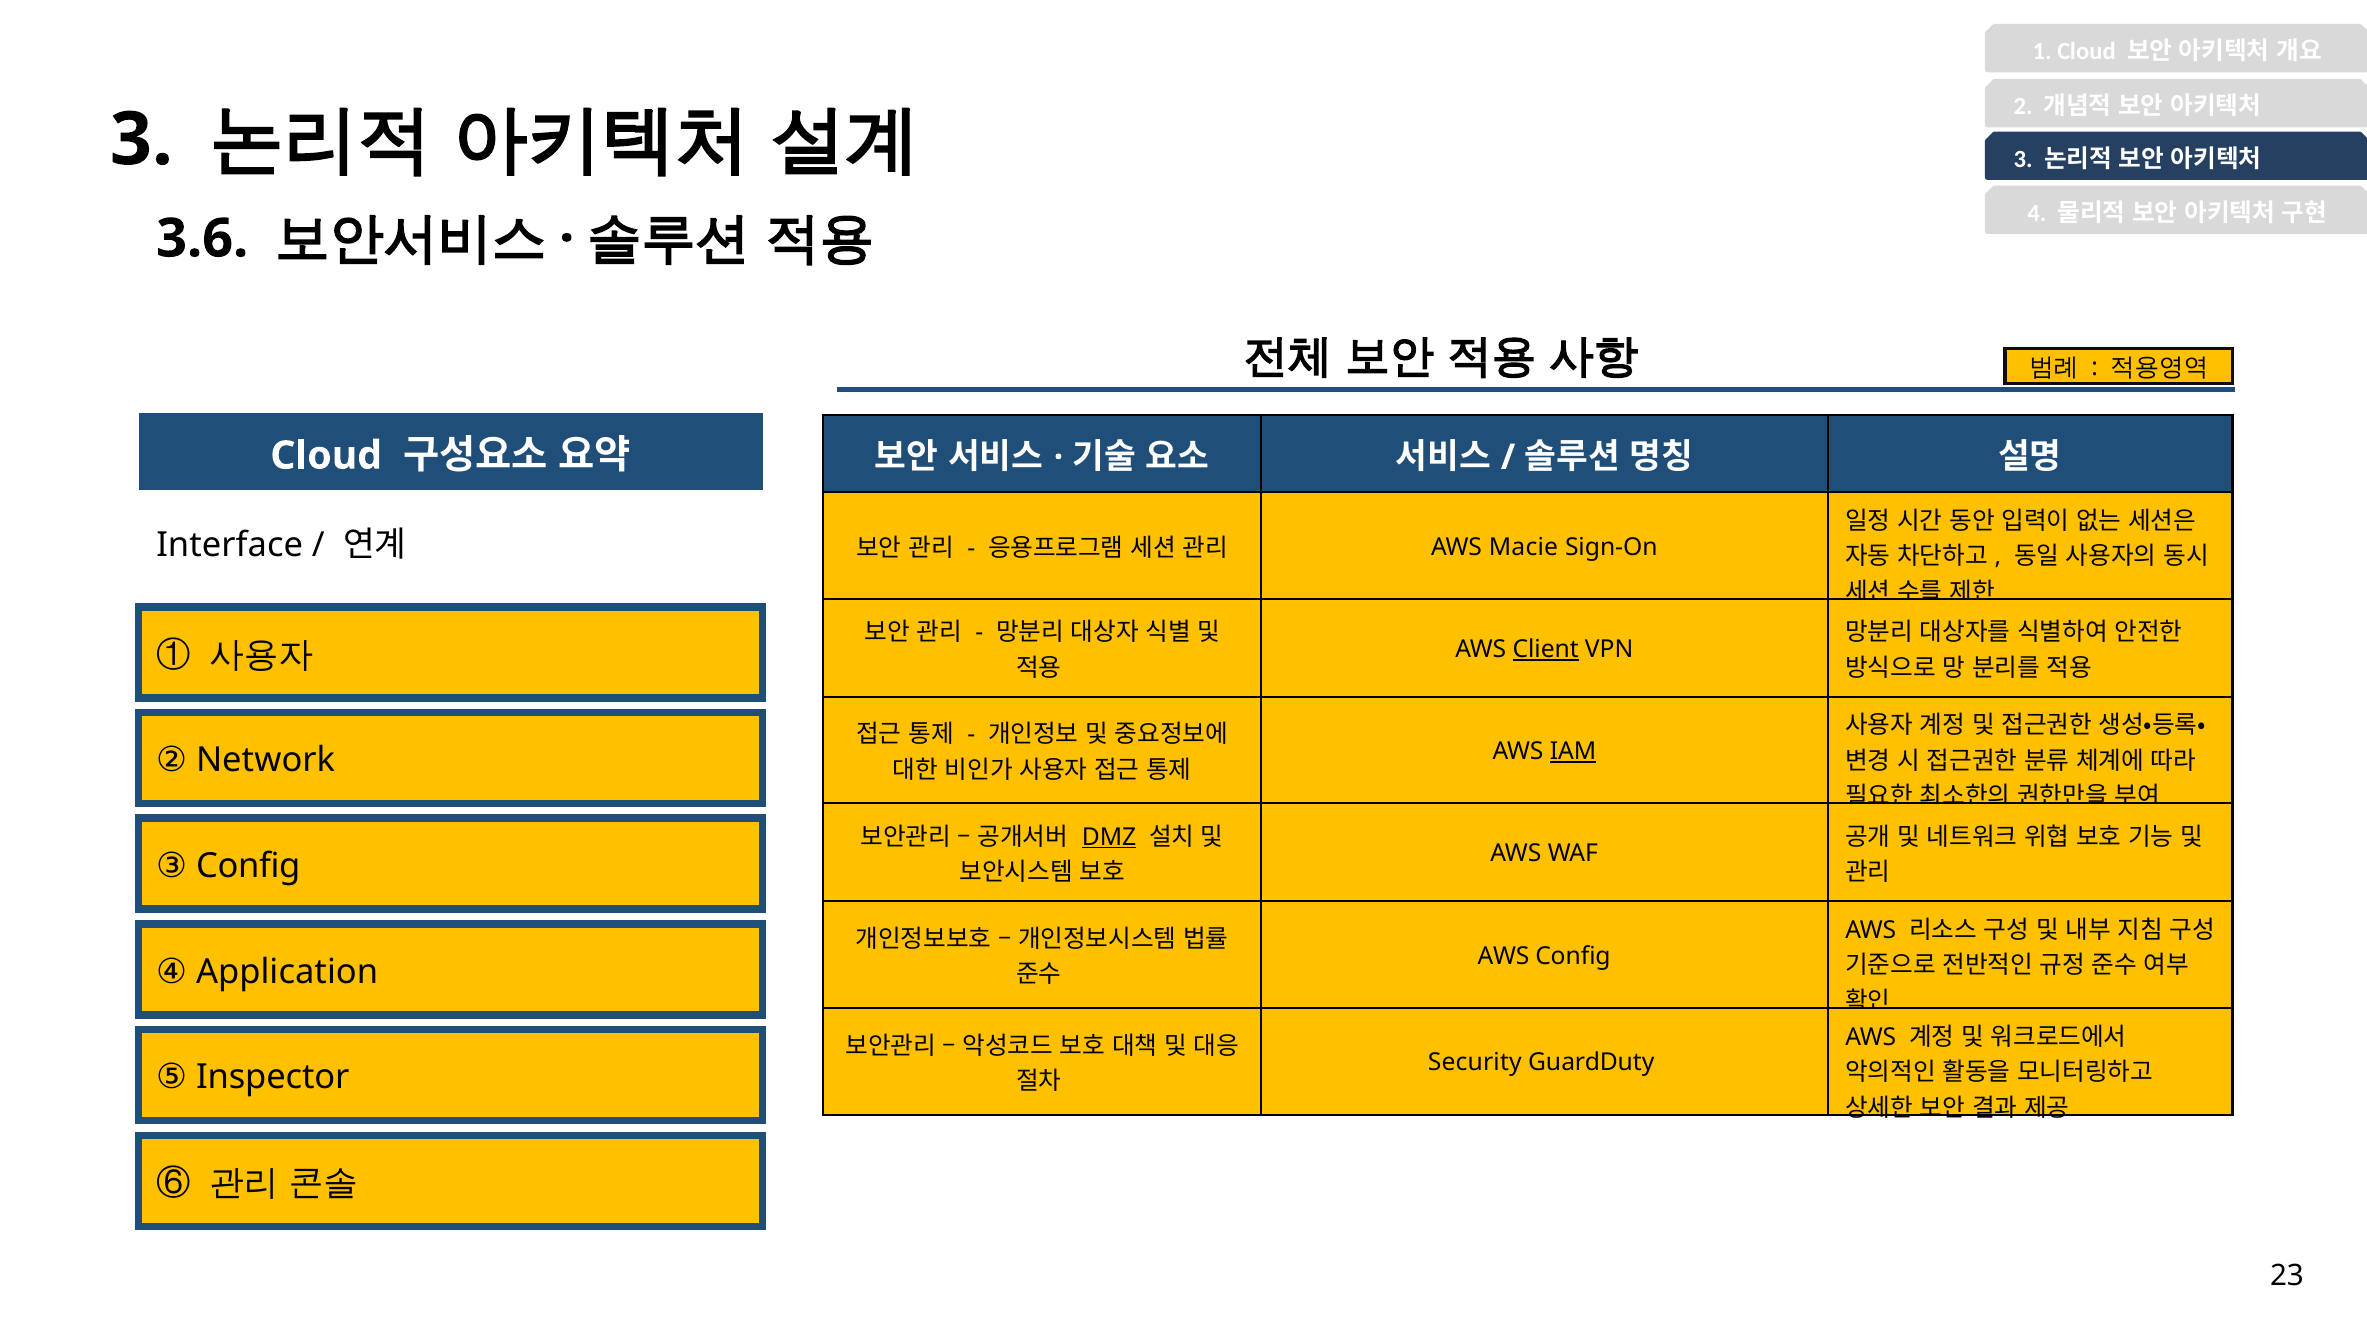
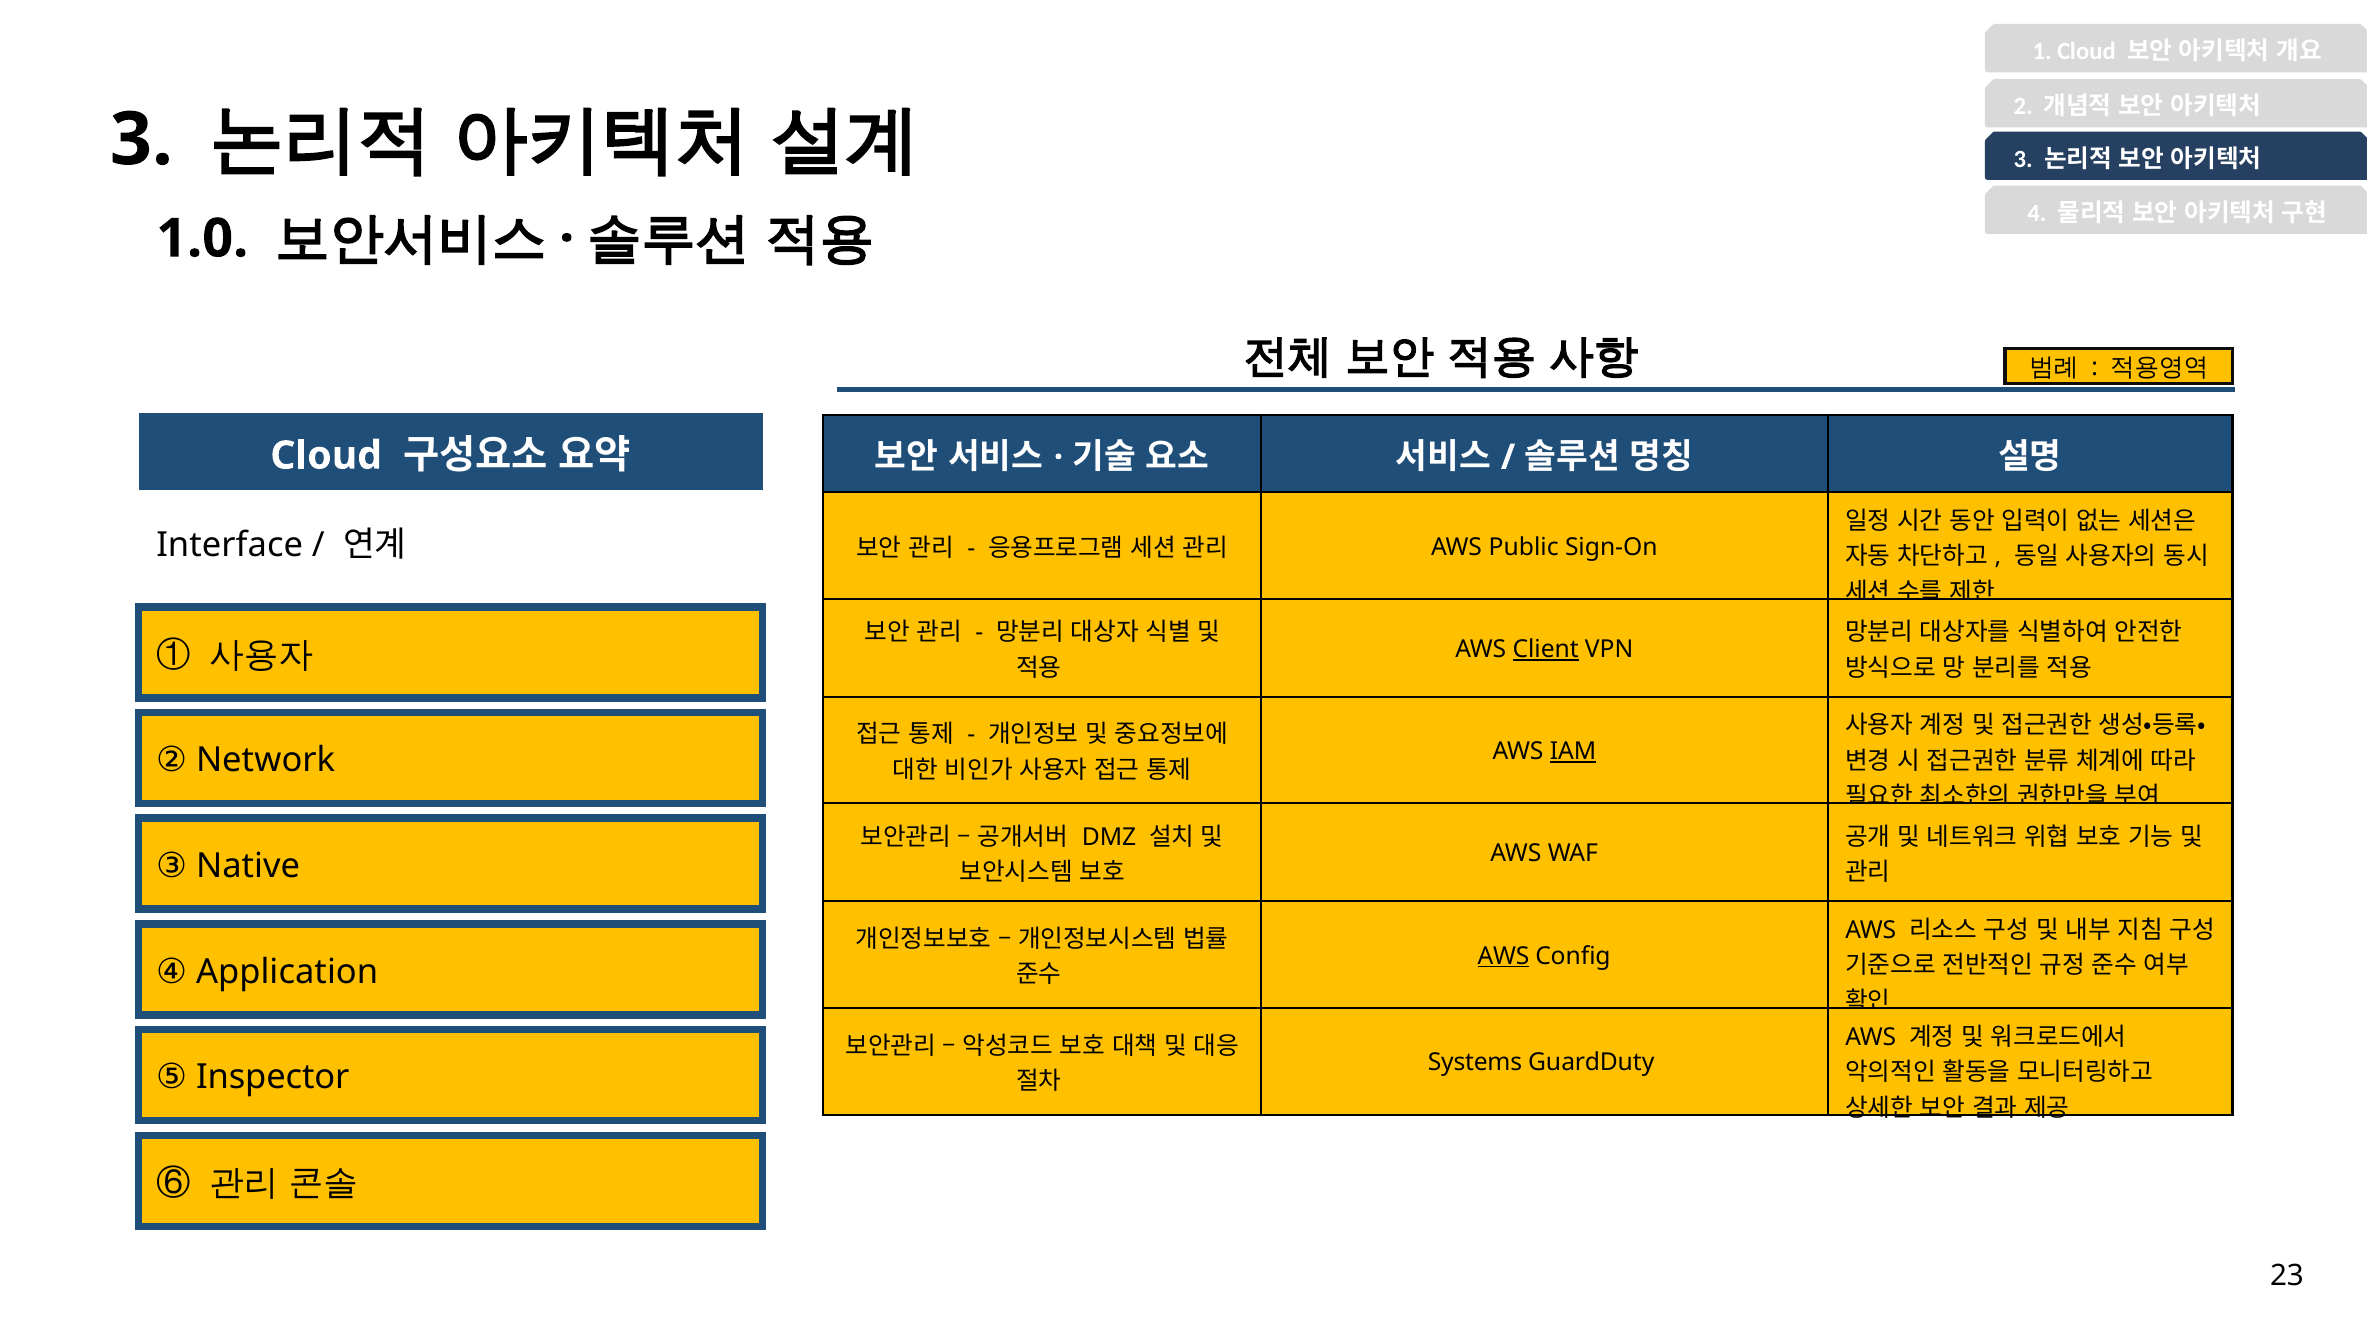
3.6: 3.6 -> 1.0
Macie: Macie -> Public
DMZ underline: present -> none
③ Config: Config -> Native
AWS at (1503, 956) underline: none -> present
Security: Security -> Systems
